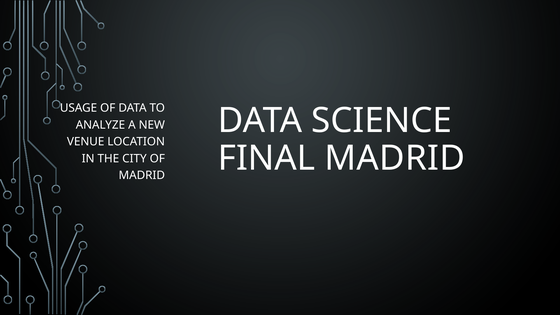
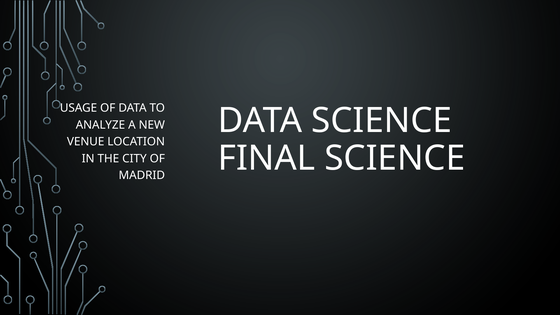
FINAL MADRID: MADRID -> SCIENCE
